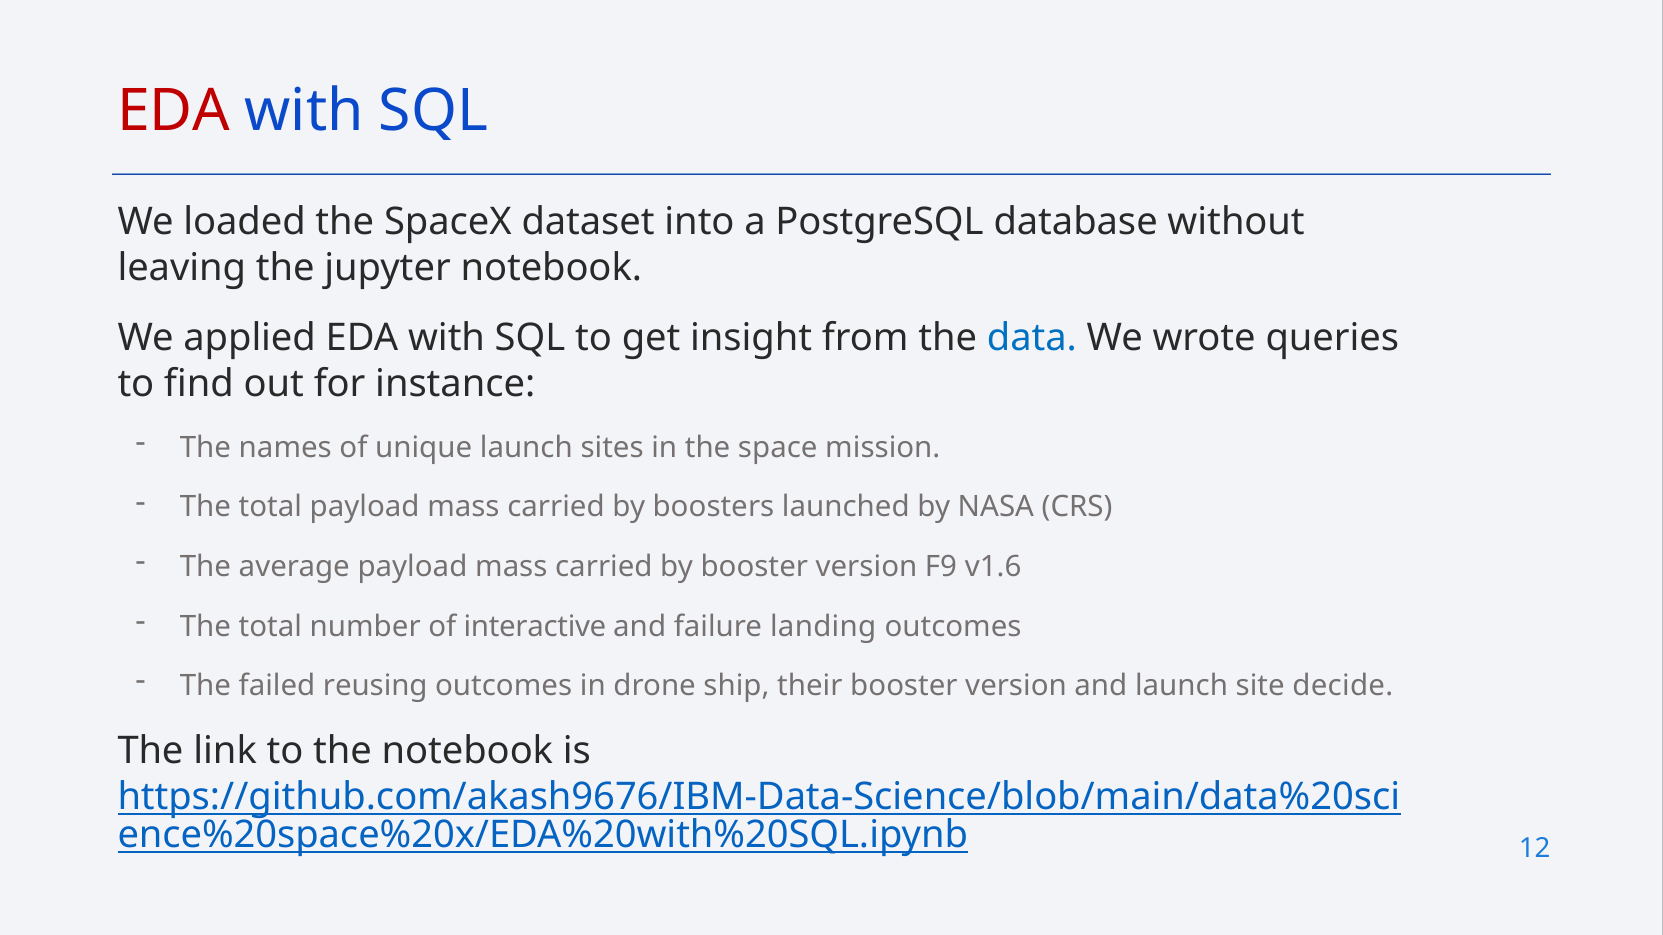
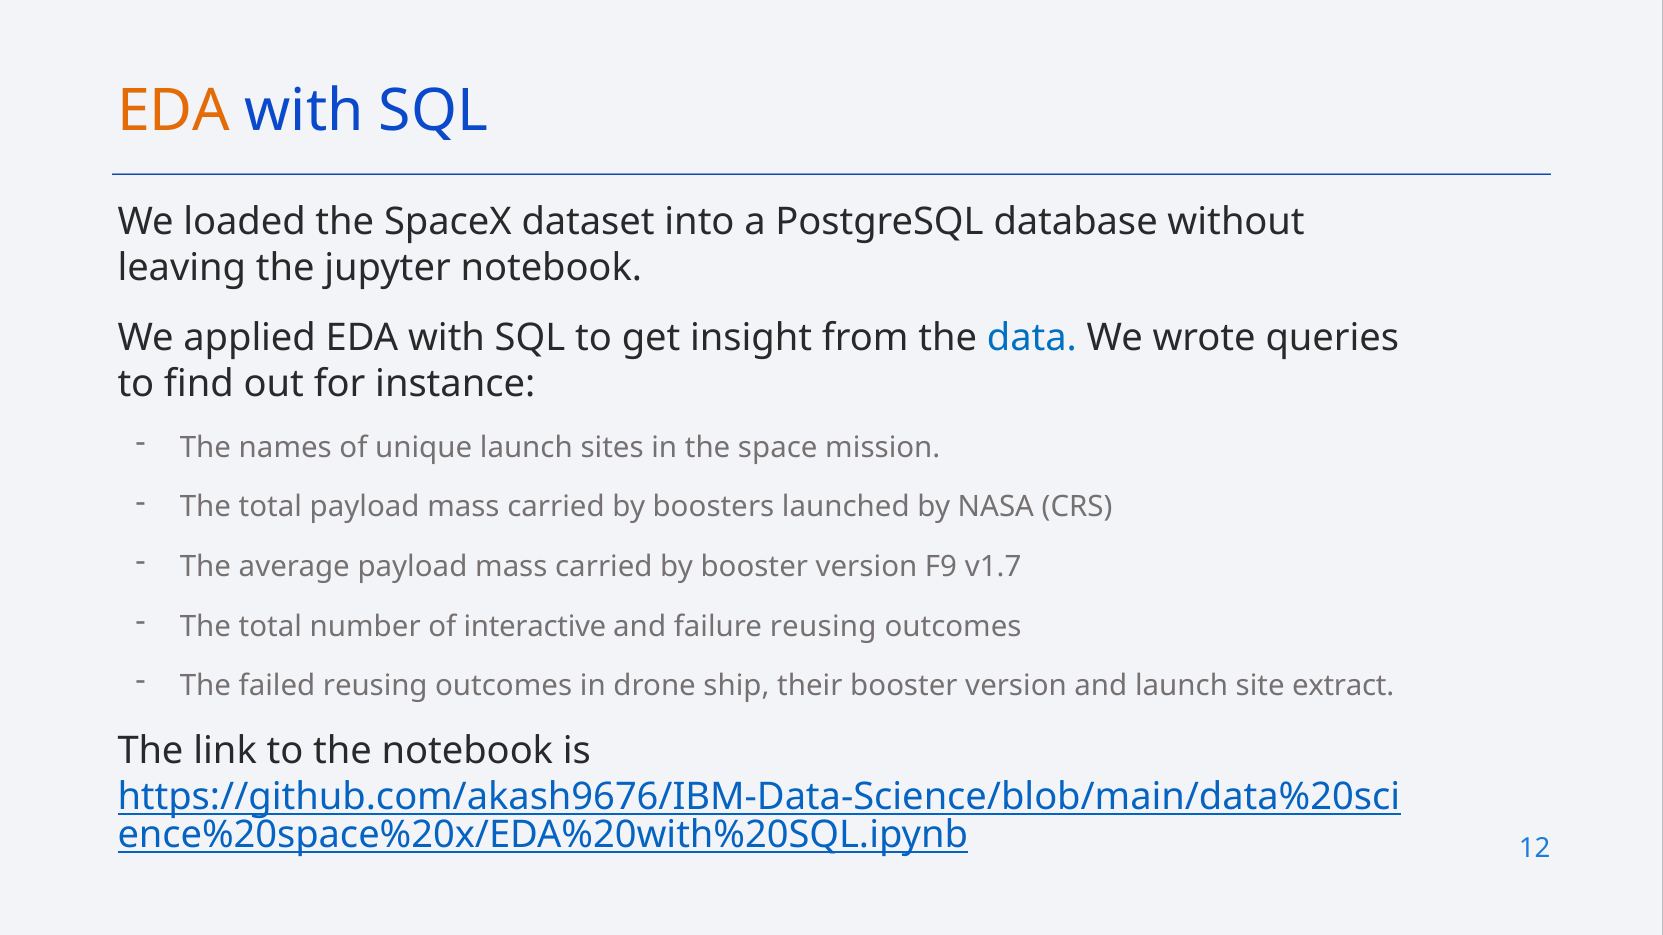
EDA at (174, 111) colour: red -> orange
v1.6: v1.6 -> v1.7
failure landing: landing -> reusing
decide: decide -> extract
